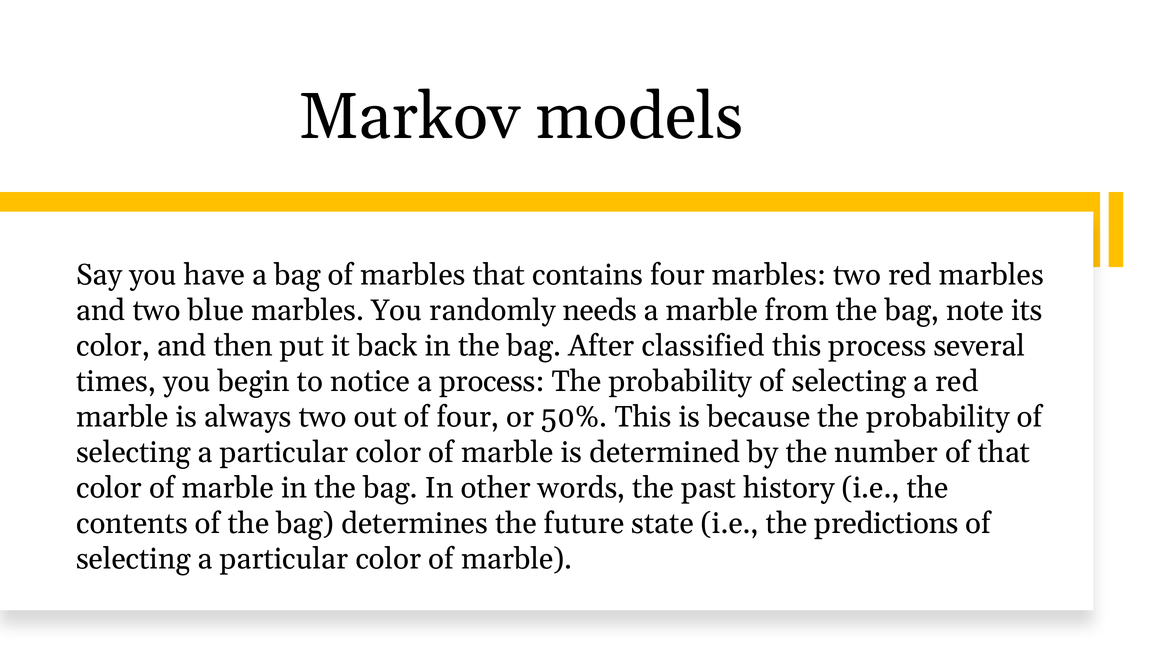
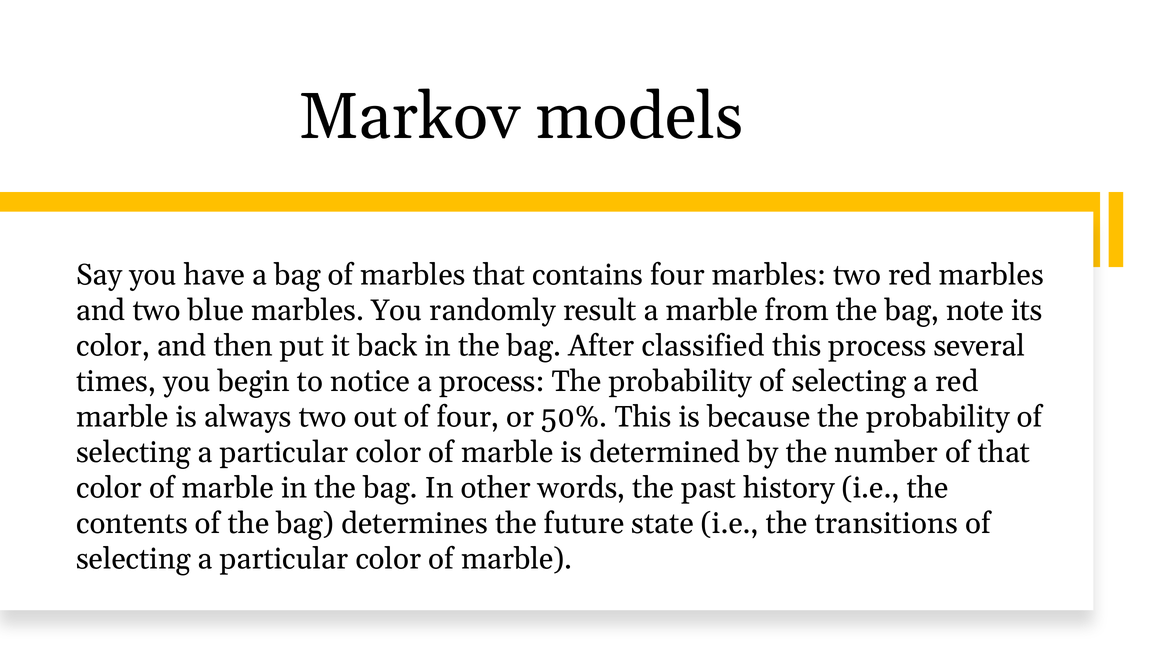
needs: needs -> result
predictions: predictions -> transitions
